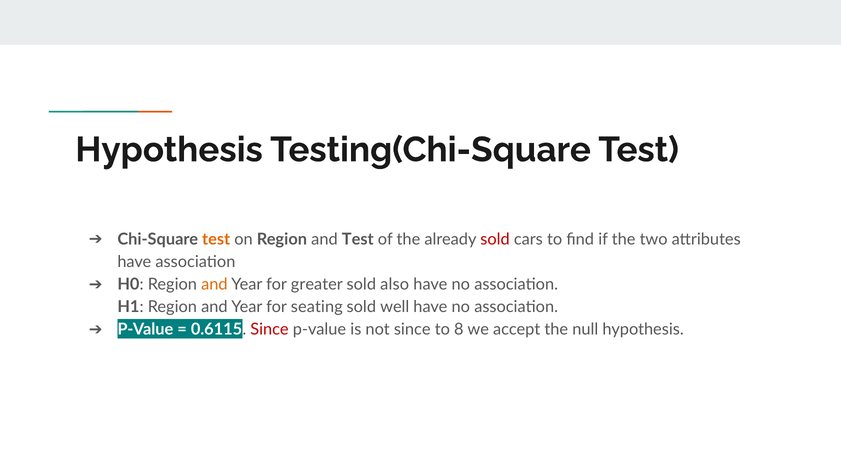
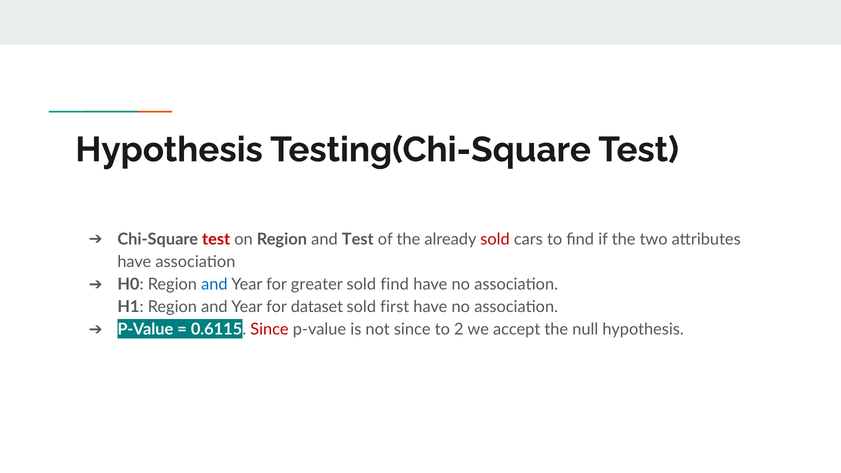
test at (216, 239) colour: orange -> red
and at (214, 284) colour: orange -> blue
sold also: also -> find
seating: seating -> dataset
well: well -> first
8: 8 -> 2
